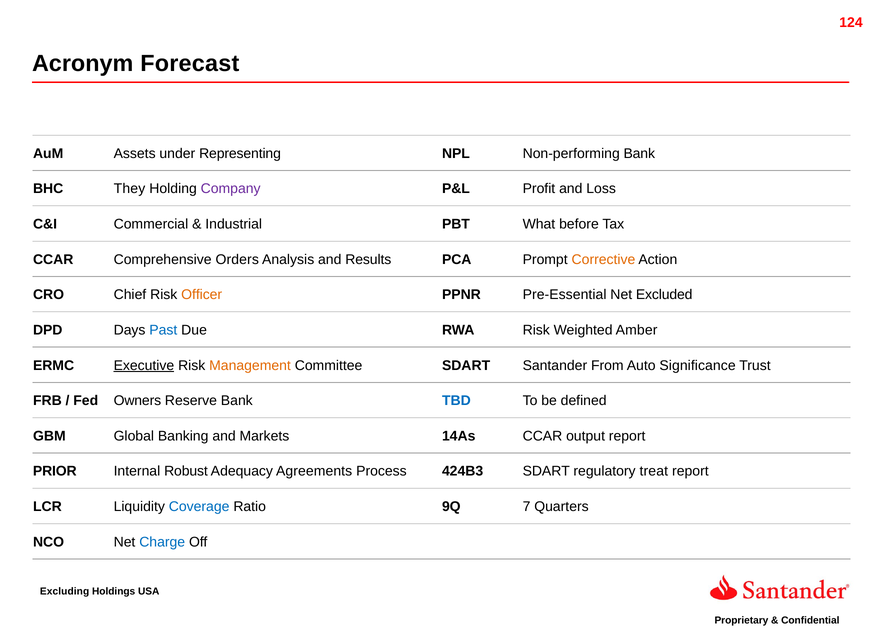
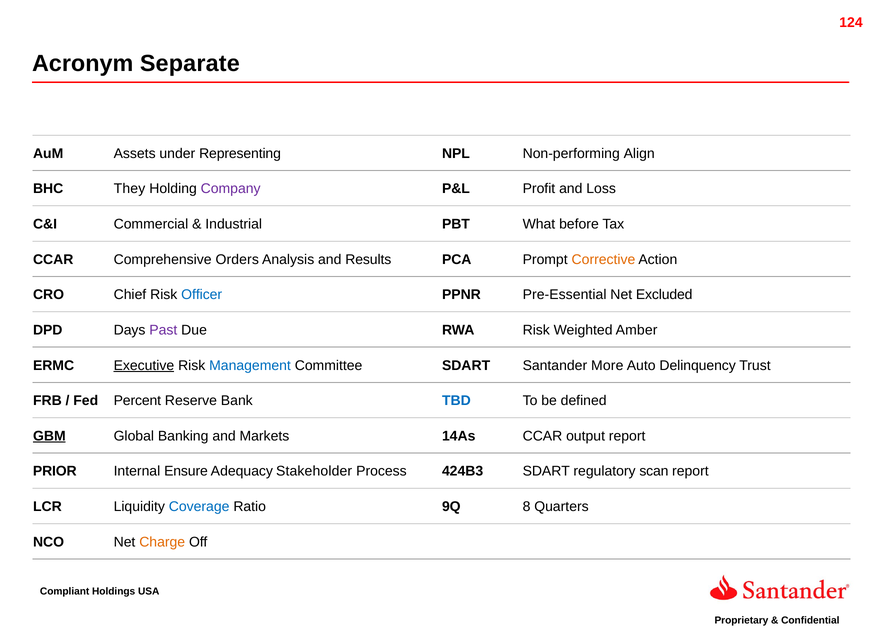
Forecast: Forecast -> Separate
Non-performing Bank: Bank -> Align
Officer colour: orange -> blue
Past colour: blue -> purple
Management colour: orange -> blue
From: From -> More
Significance: Significance -> Delinquency
Owners: Owners -> Percent
GBM underline: none -> present
Robust: Robust -> Ensure
Agreements: Agreements -> Stakeholder
treat: treat -> scan
7: 7 -> 8
Charge colour: blue -> orange
Excluding: Excluding -> Compliant
